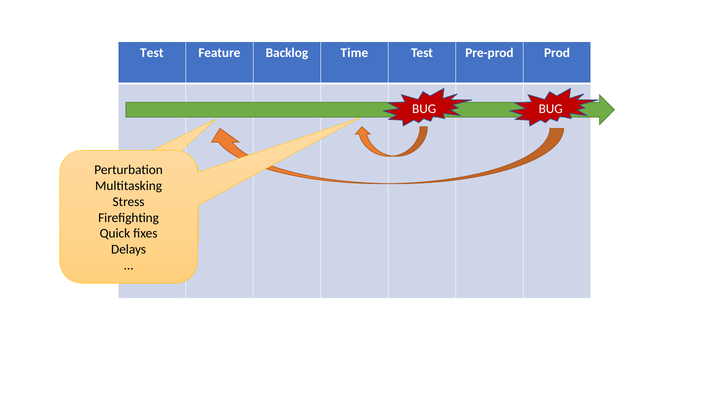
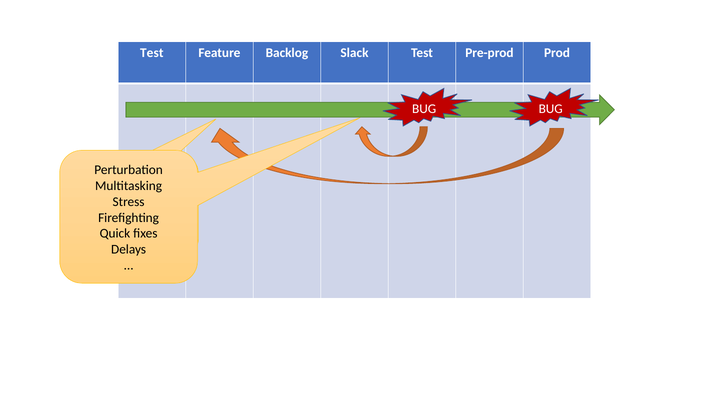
Time: Time -> Slack
